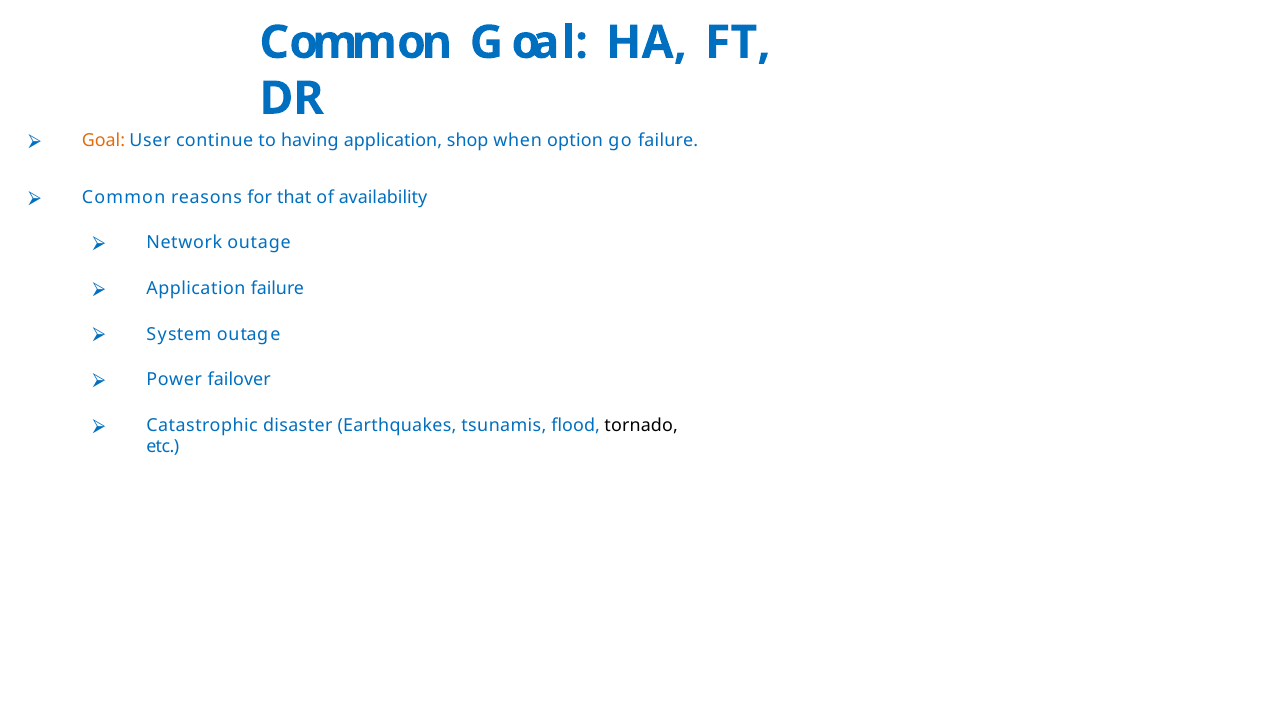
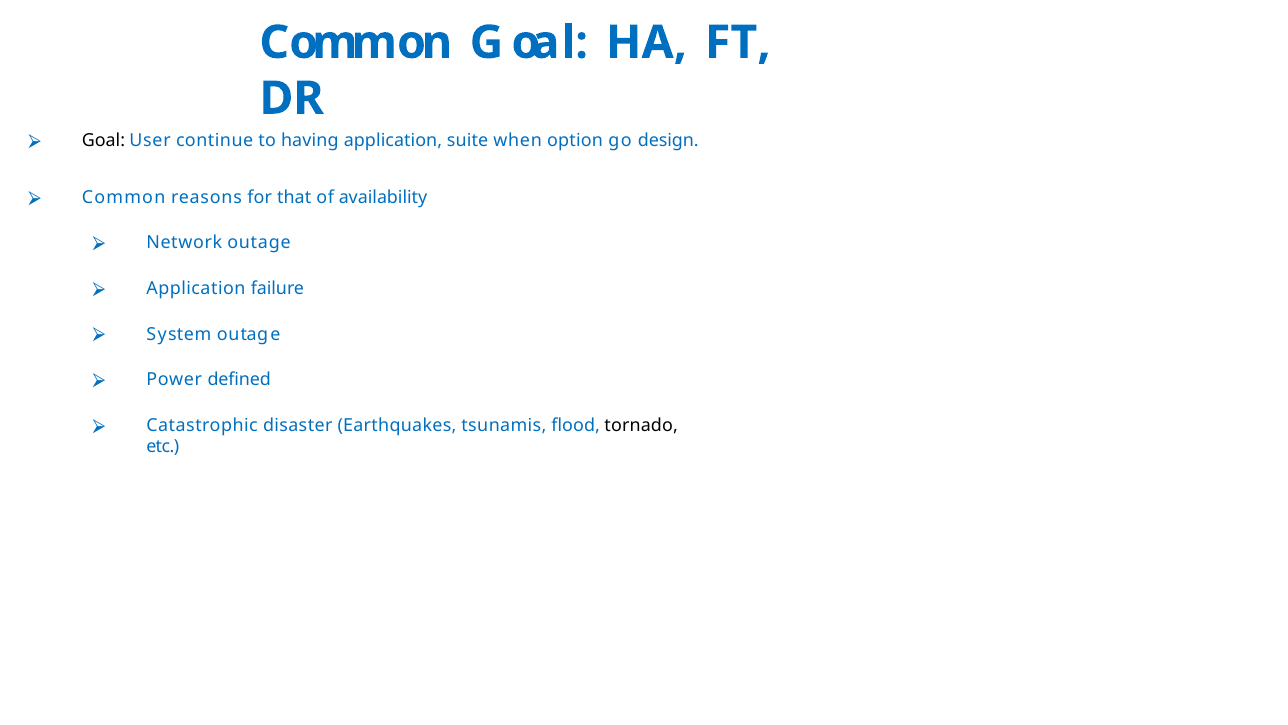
Goal colour: orange -> black
shop: shop -> suite
go failure: failure -> design
failover: failover -> defined
